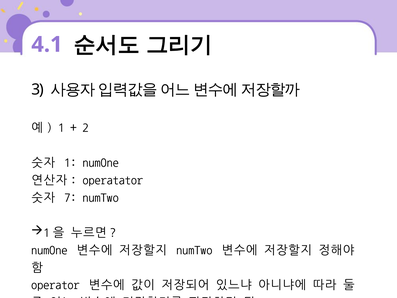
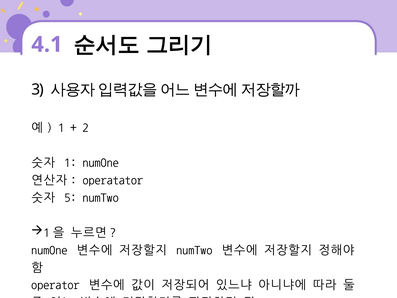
7: 7 -> 5
